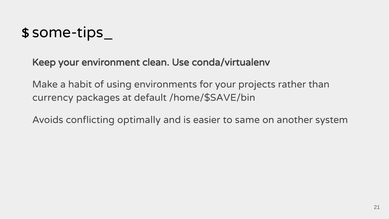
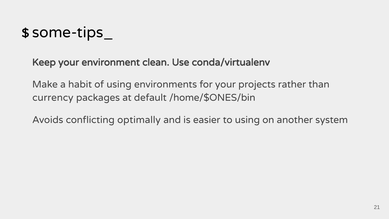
/home/$SAVE/bin: /home/$SAVE/bin -> /home/$ONES/bin
to same: same -> using
